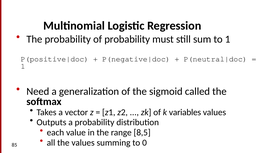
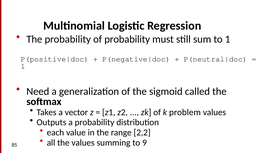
variables: variables -> problem
8,5: 8,5 -> 2,2
0: 0 -> 9
